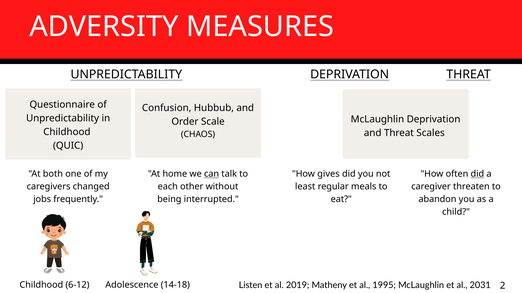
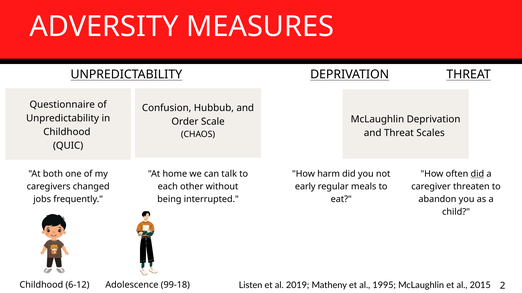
can underline: present -> none
gives: gives -> harm
least: least -> early
2031: 2031 -> 2015
14-18: 14-18 -> 99-18
